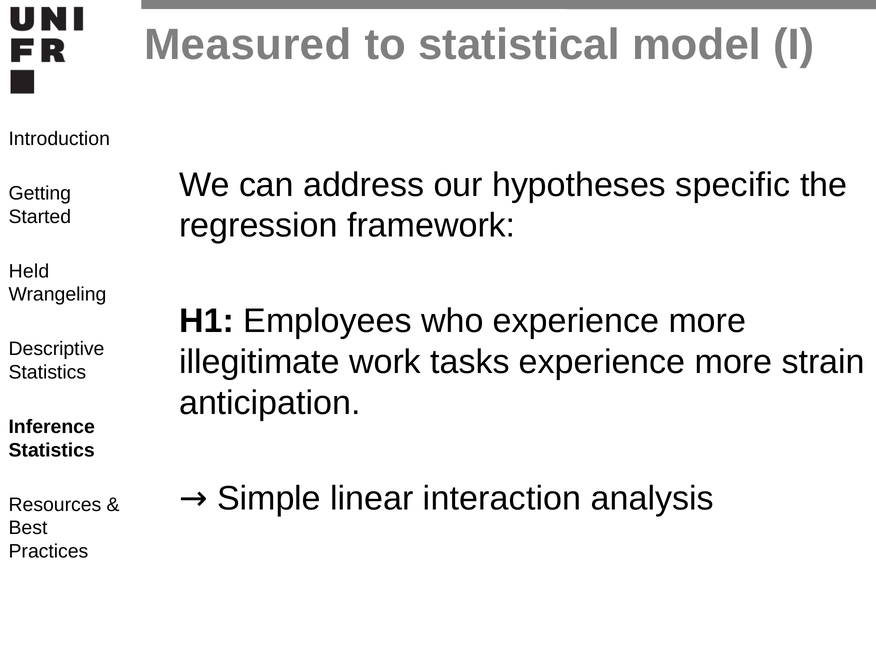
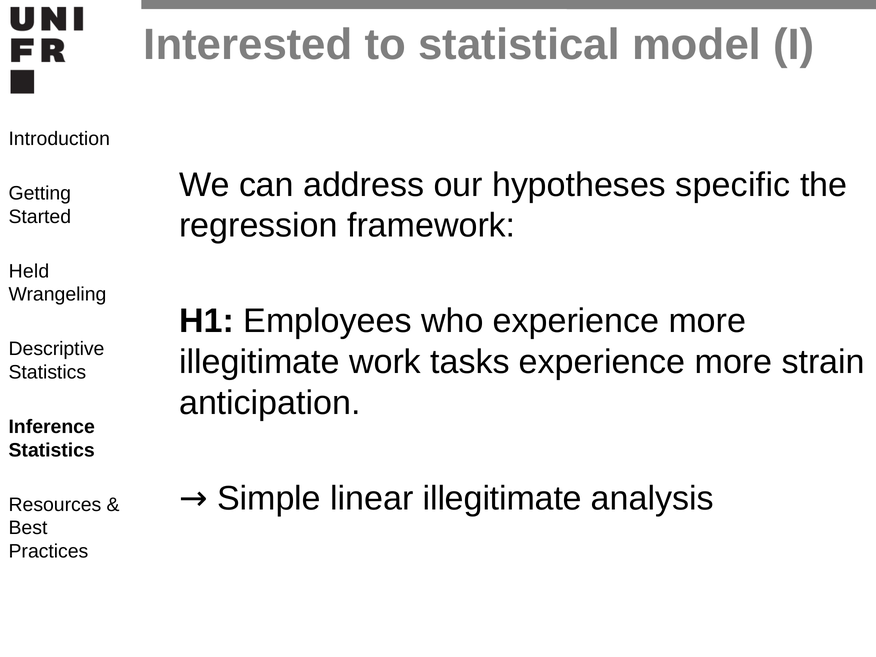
Measured: Measured -> Interested
linear interaction: interaction -> illegitimate
